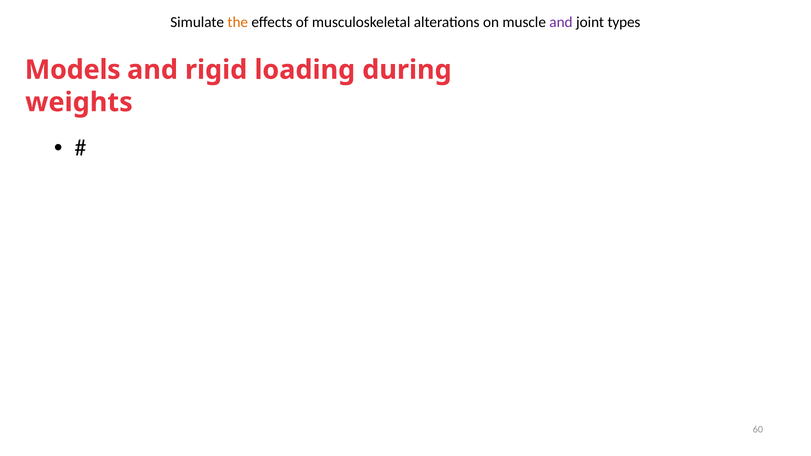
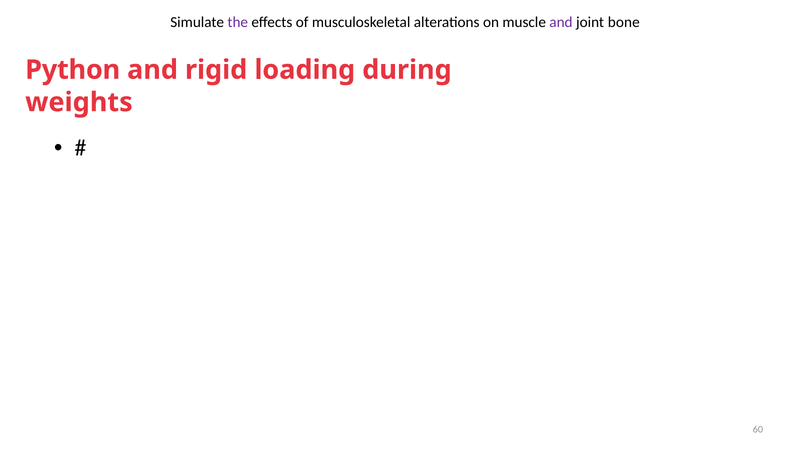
the colour: orange -> purple
types: types -> bone
Models: Models -> Python
